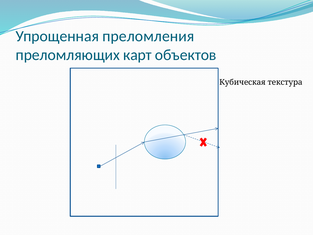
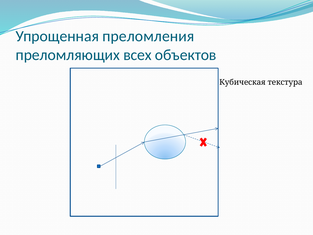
карт: карт -> всех
